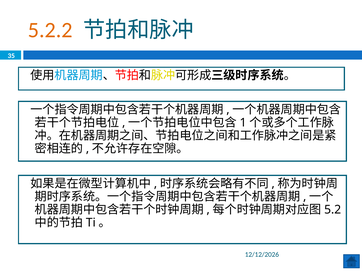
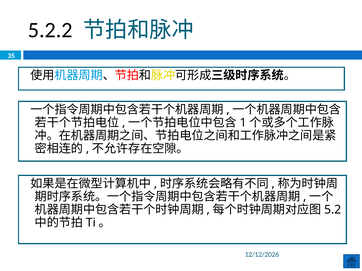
5.2.2 colour: orange -> black
